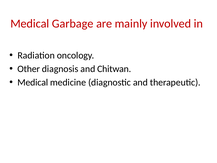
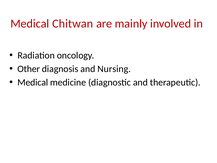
Garbage: Garbage -> Chitwan
Chitwan: Chitwan -> Nursing
